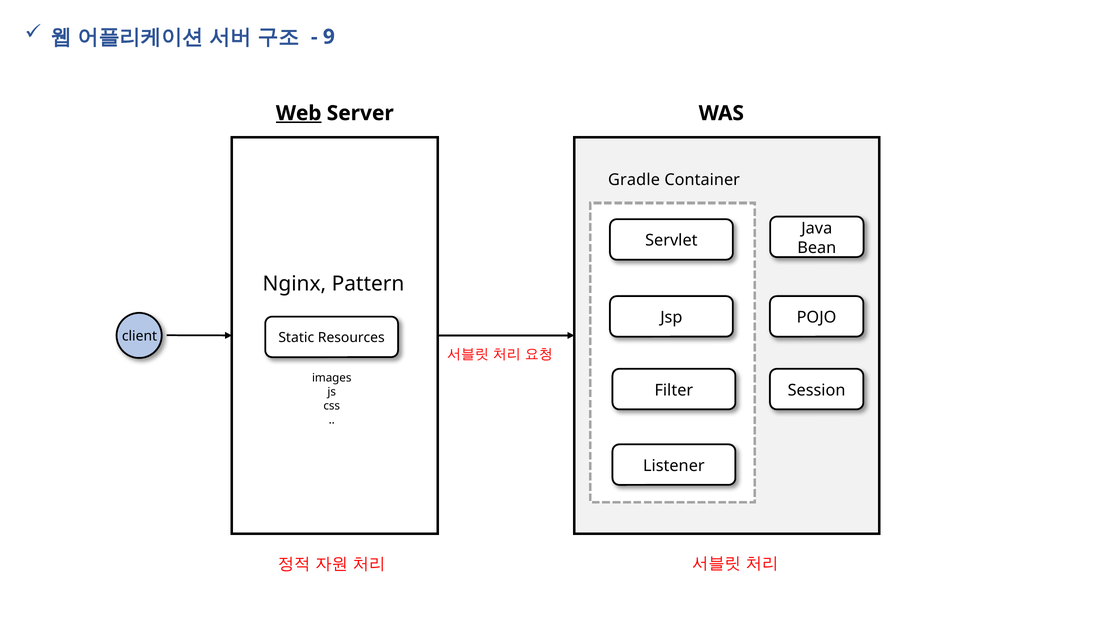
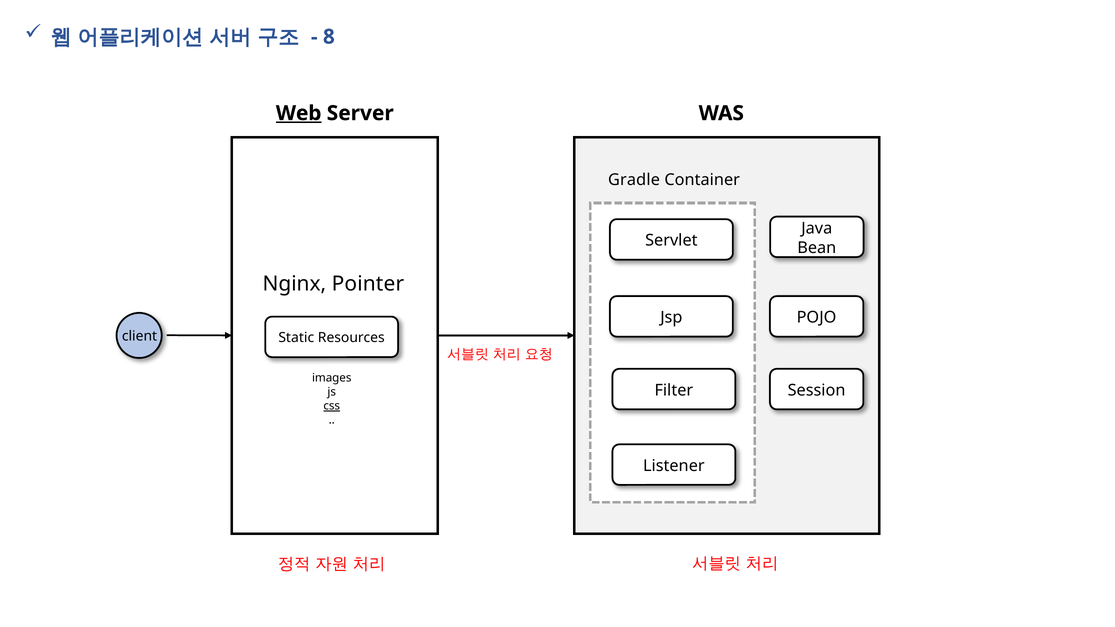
9: 9 -> 8
Pattern: Pattern -> Pointer
css underline: none -> present
